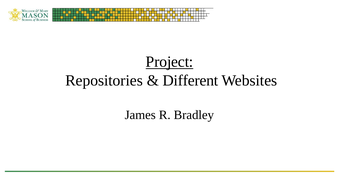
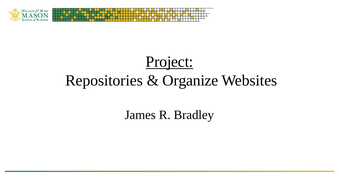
Different: Different -> Organize
